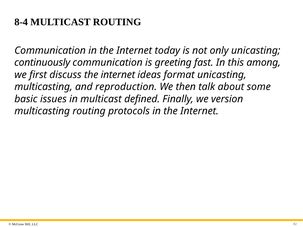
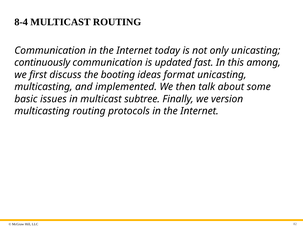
greeting: greeting -> updated
discuss the internet: internet -> booting
reproduction: reproduction -> implemented
defined: defined -> subtree
